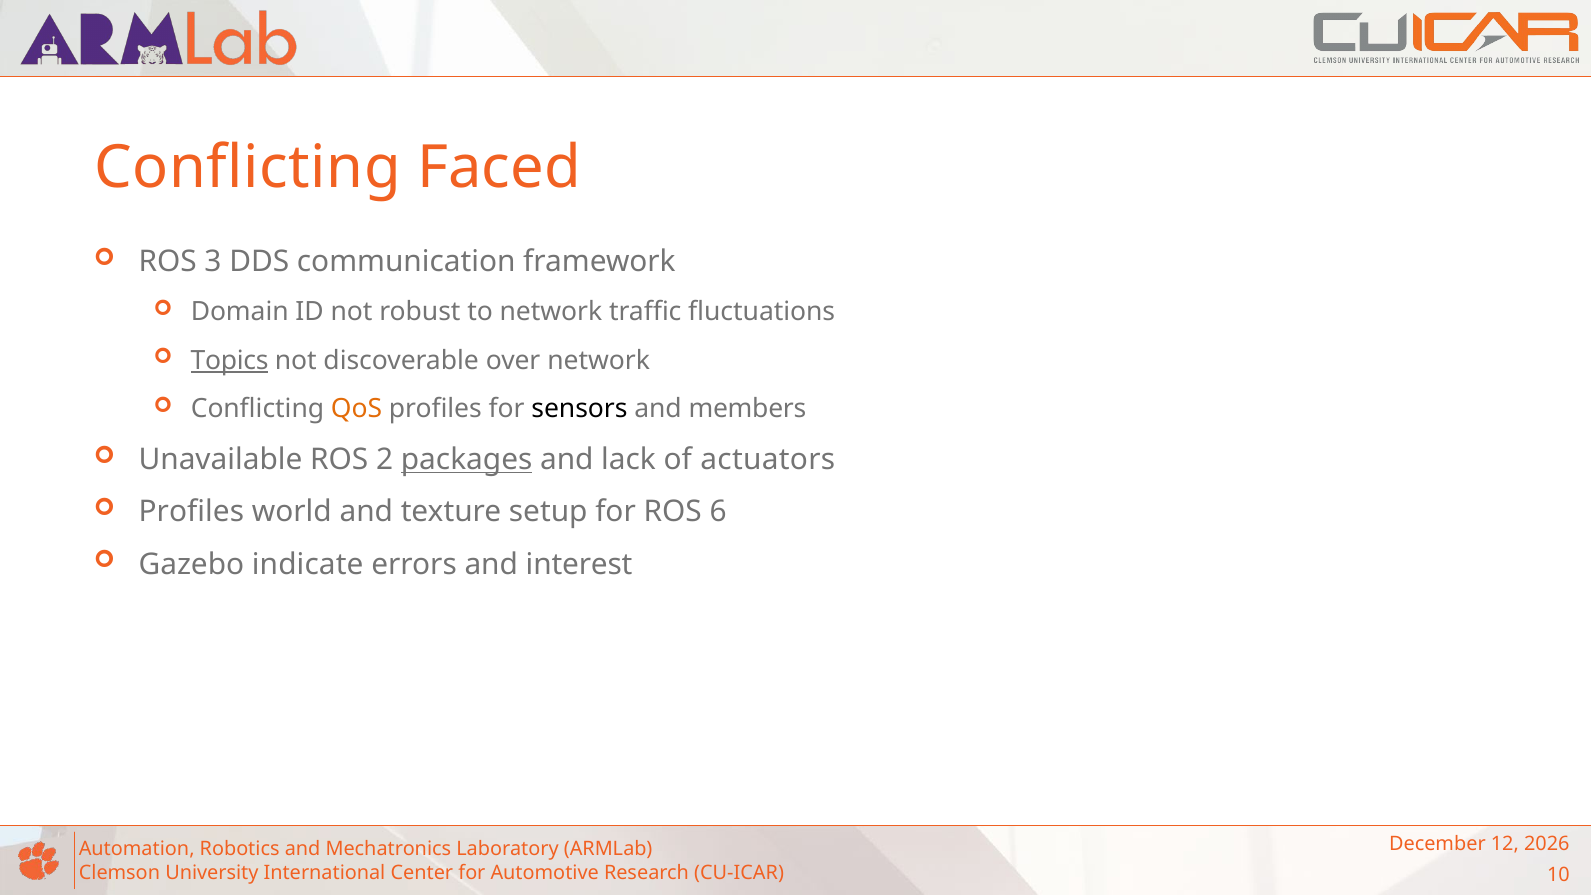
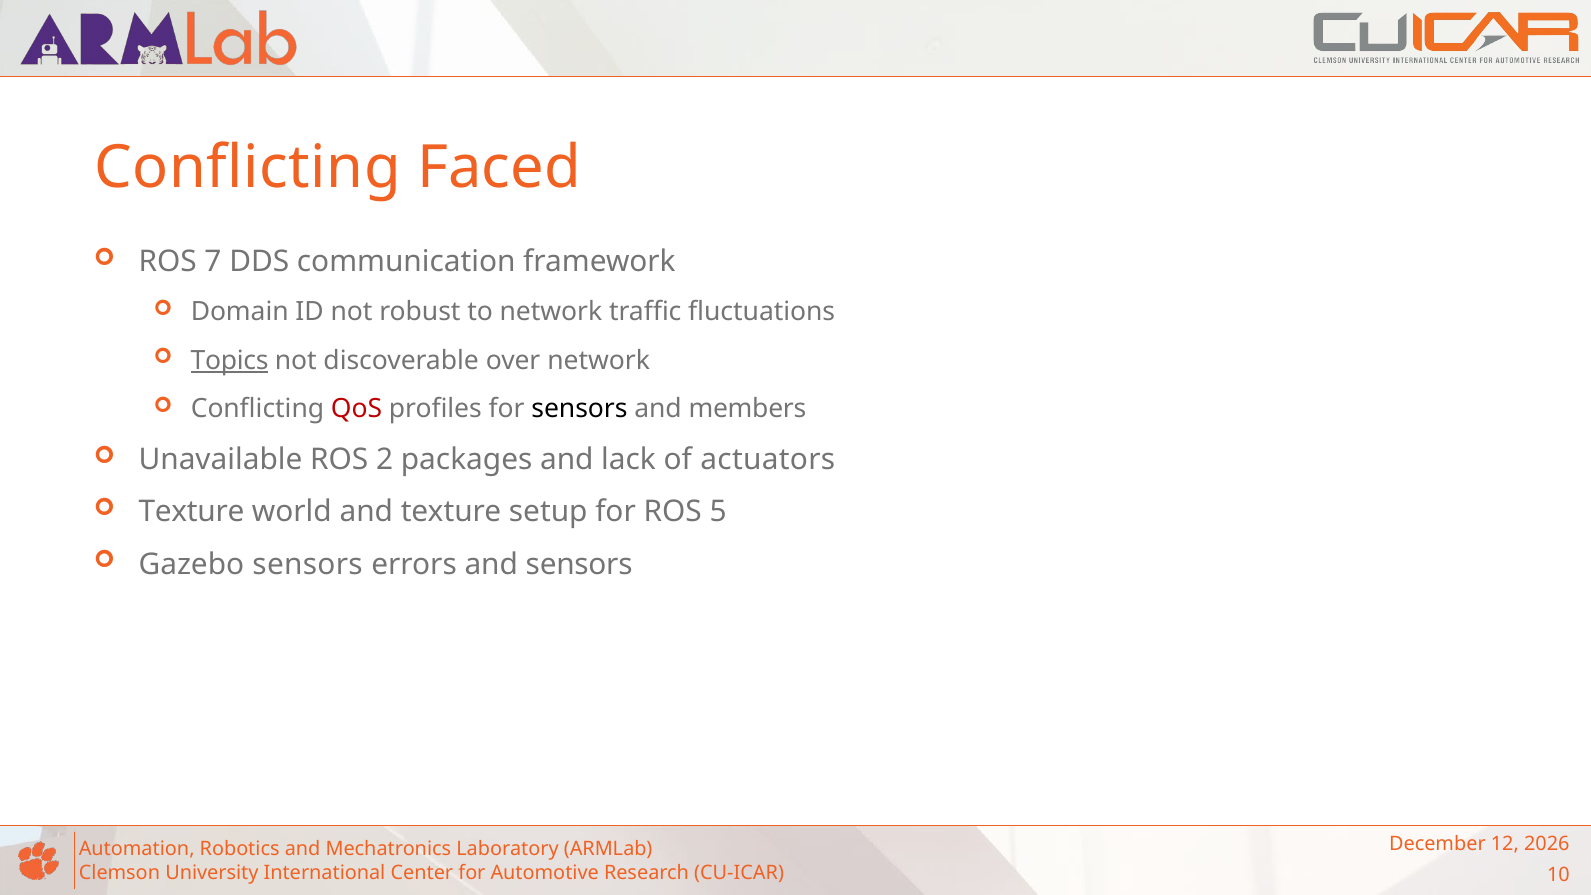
3: 3 -> 7
QoS colour: orange -> red
packages underline: present -> none
Profiles at (191, 512): Profiles -> Texture
6: 6 -> 5
Gazebo indicate: indicate -> sensors
and interest: interest -> sensors
